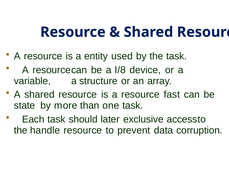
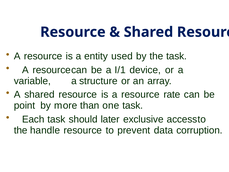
I/8: I/8 -> I/1
fast: fast -> rate
state: state -> point
